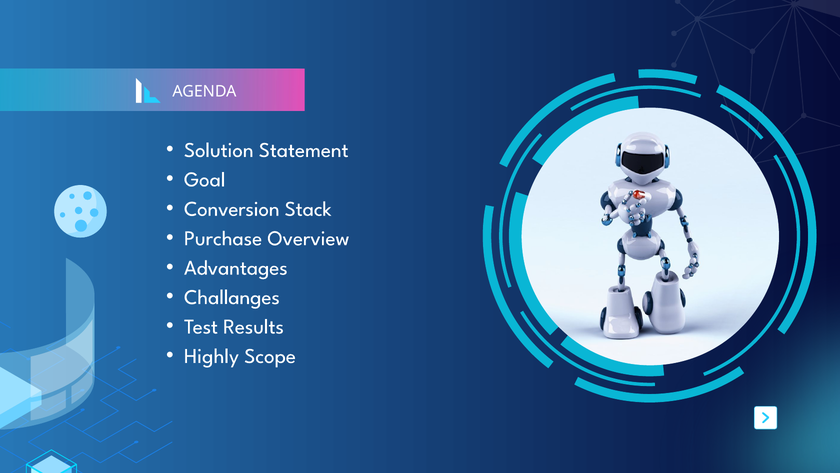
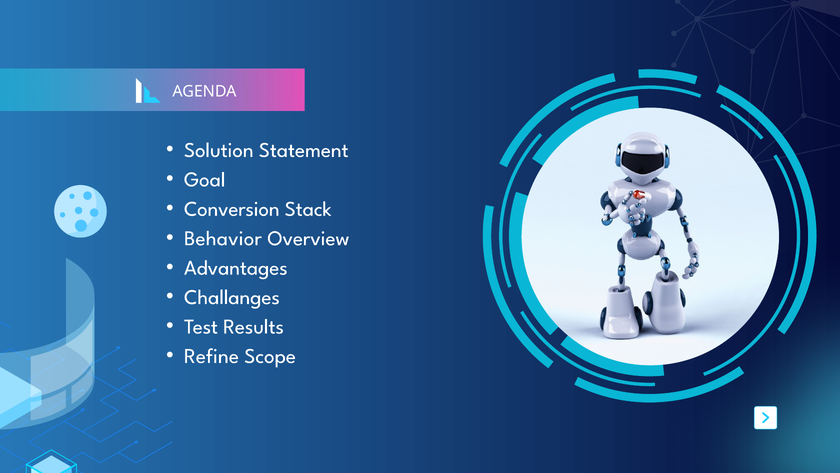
Purchase: Purchase -> Behavior
Highly: Highly -> Refine
